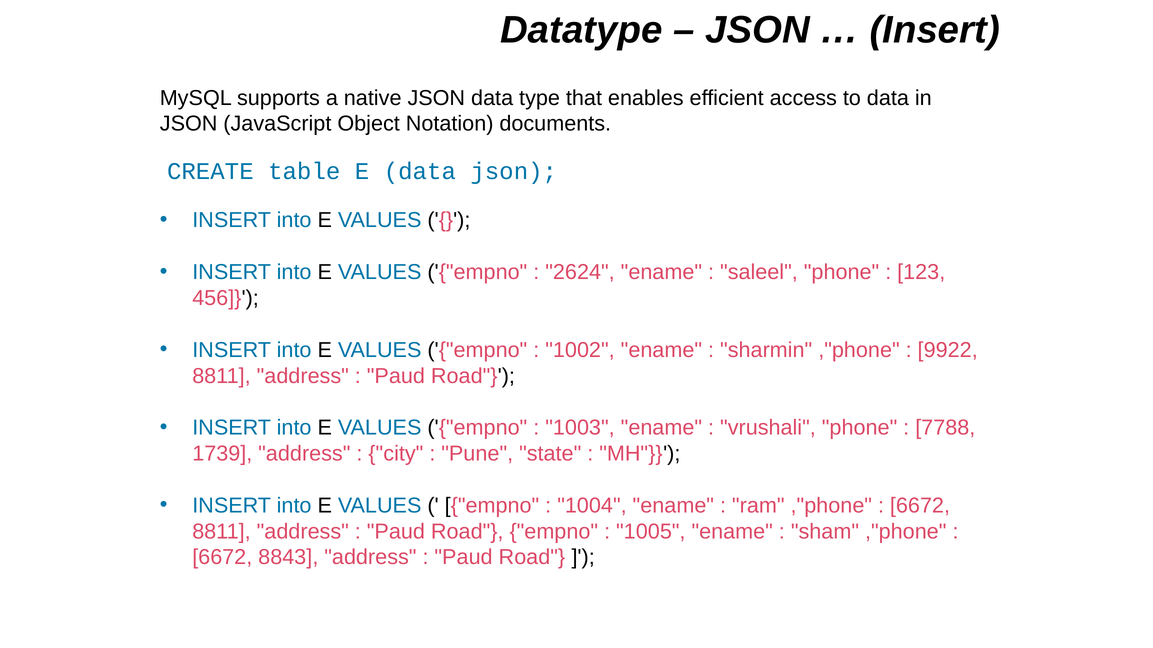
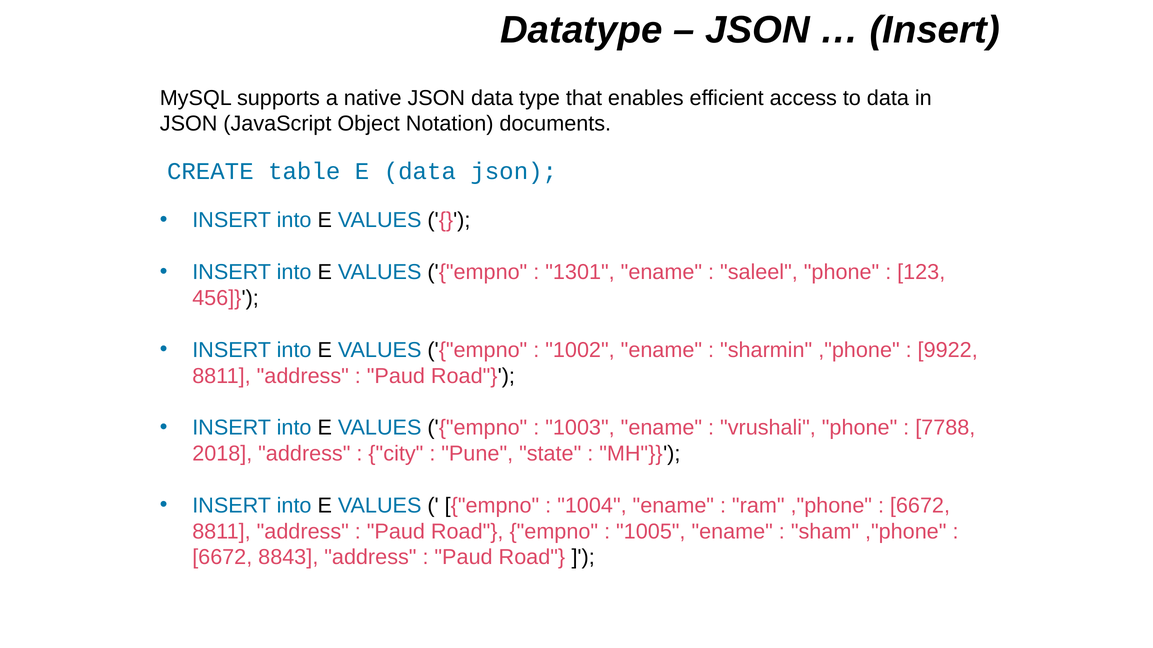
2624: 2624 -> 1301
1739: 1739 -> 2018
